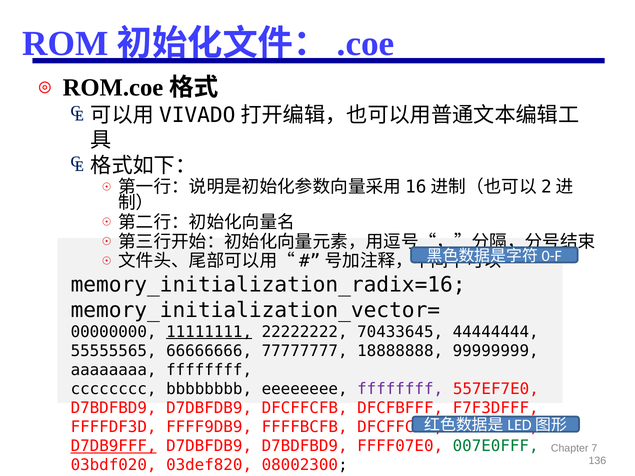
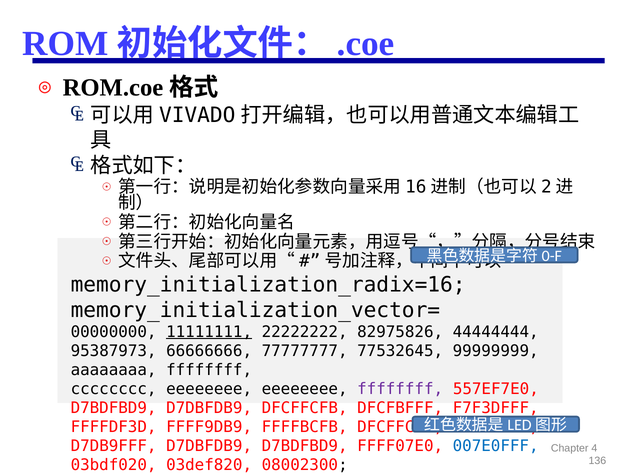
70433645: 70433645 -> 82975826
55555565: 55555565 -> 95387973
18888888: 18888888 -> 77532645
cccccccc bbbbbbbb: bbbbbbbb -> eeeeeeee
D7DB9FFF underline: present -> none
007E0FFF colour: green -> blue
7: 7 -> 4
